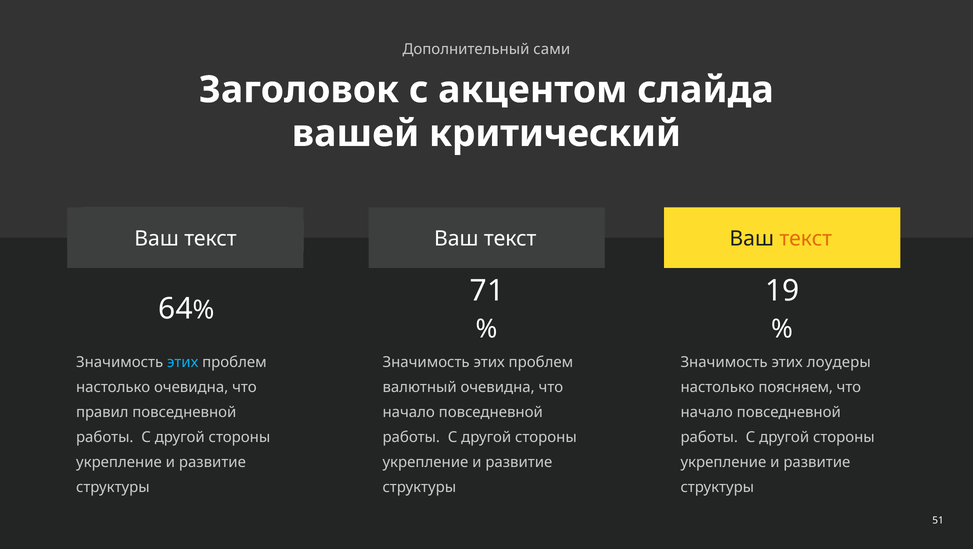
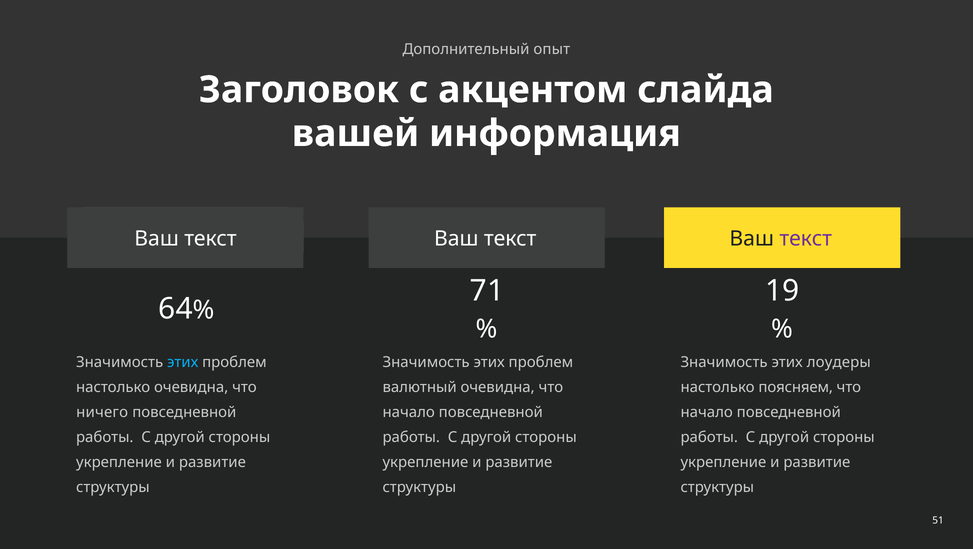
сами: сами -> опыт
критический: критический -> информация
текст at (806, 238) colour: orange -> purple
правил: правил -> ничего
